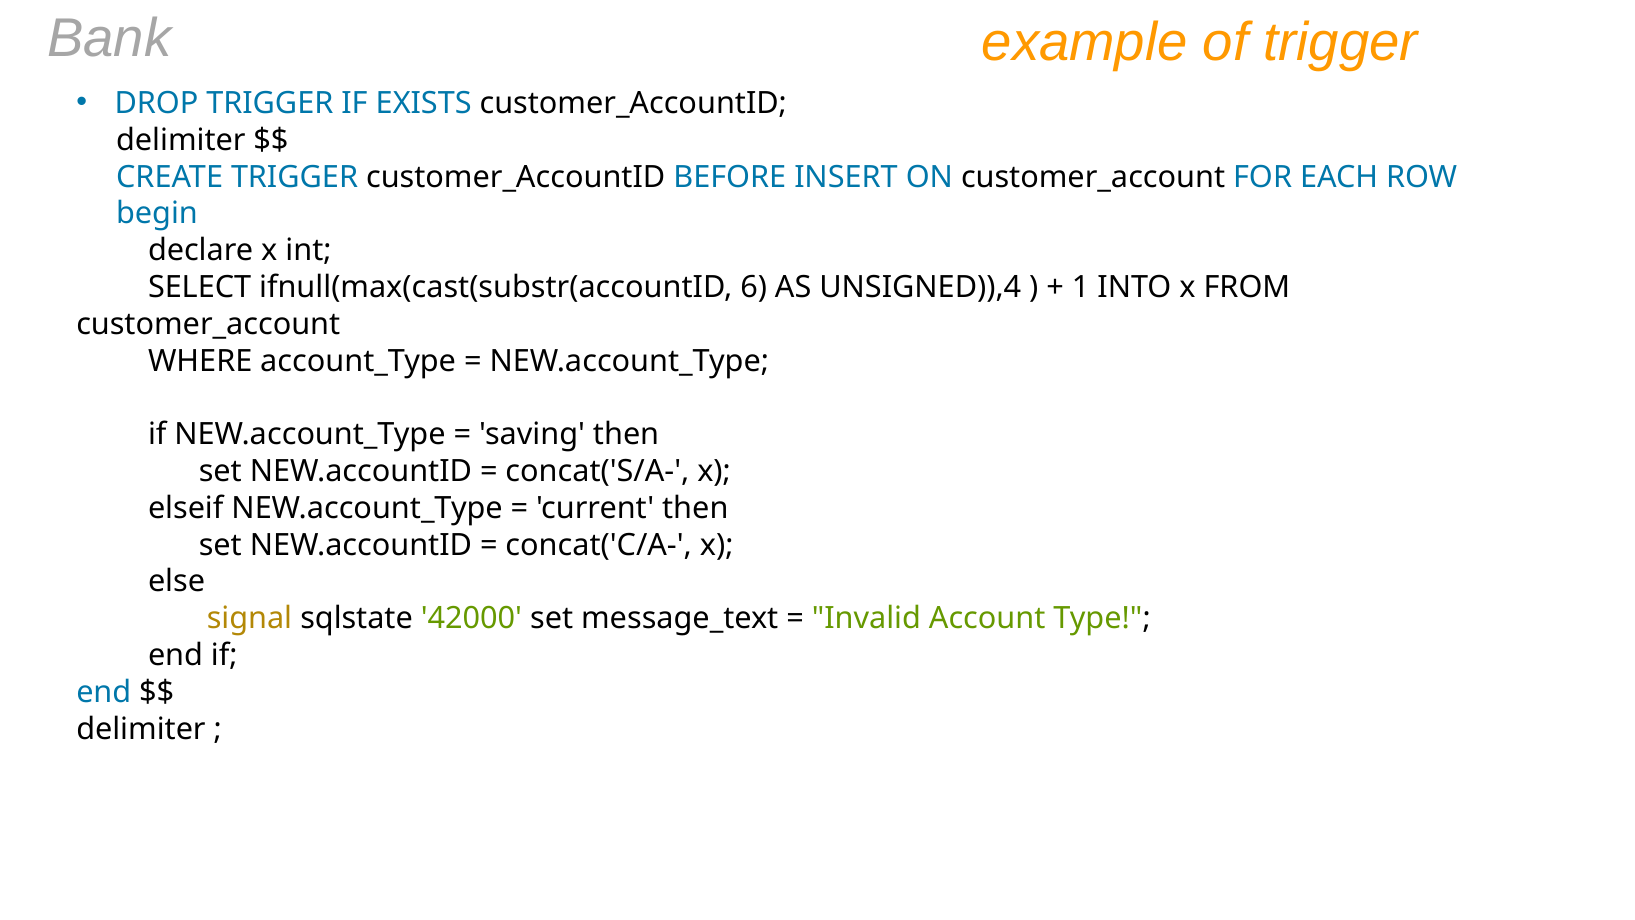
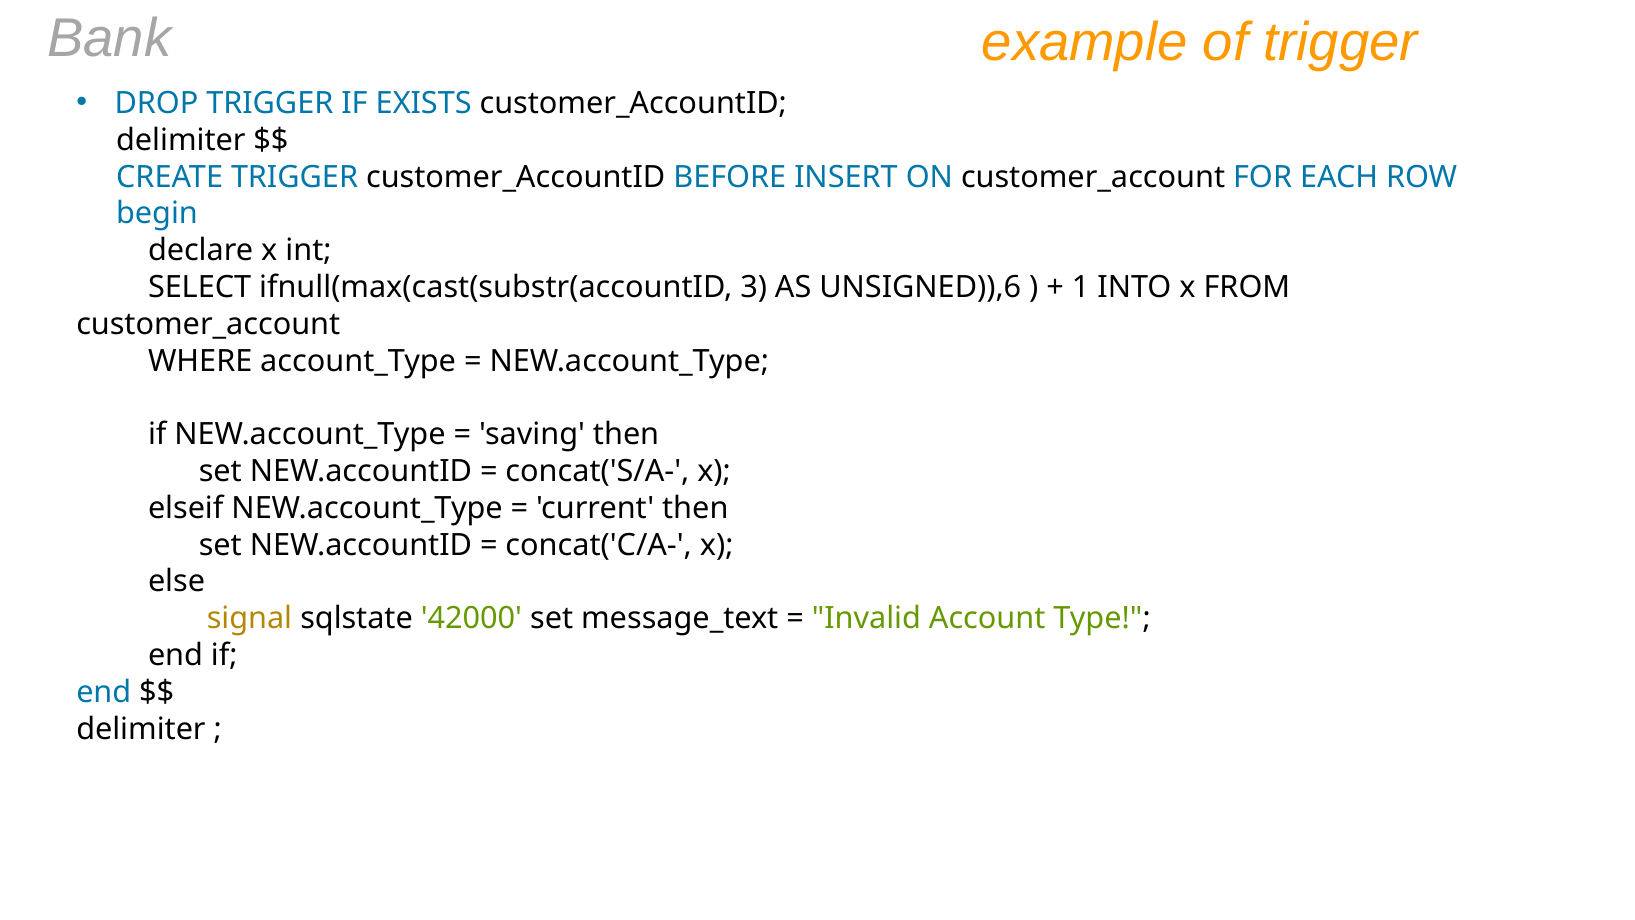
6: 6 -> 3
UNSIGNED)),4: UNSIGNED)),4 -> UNSIGNED)),6
